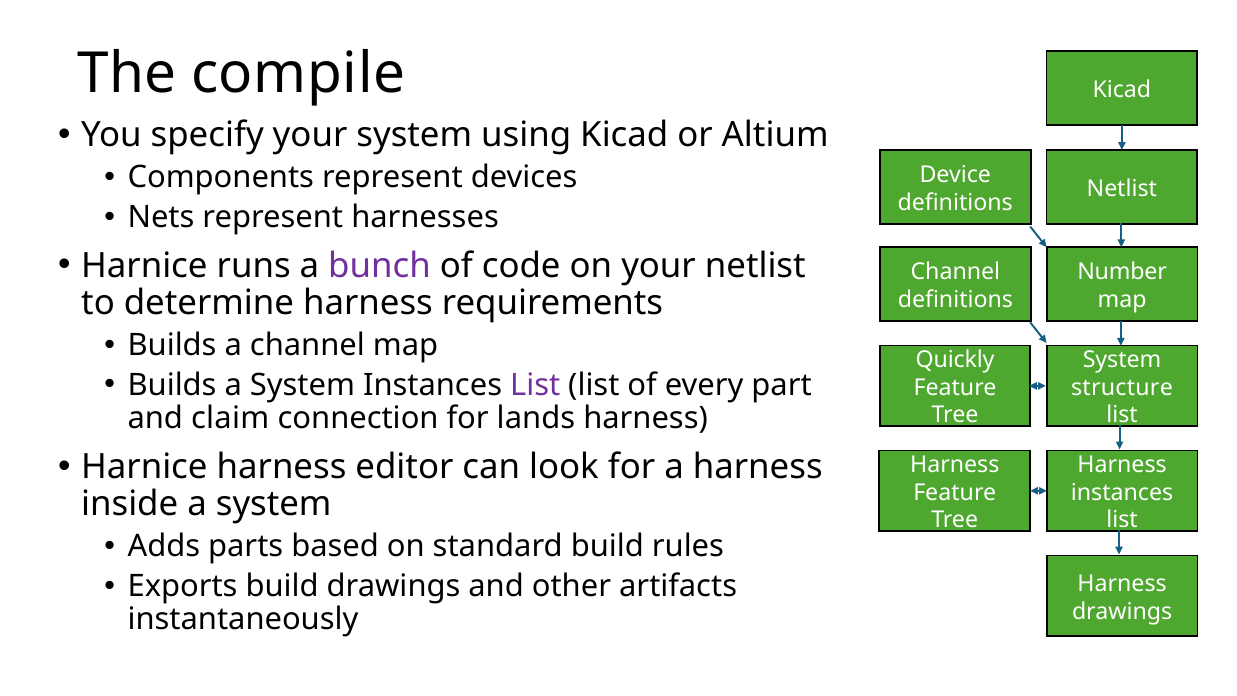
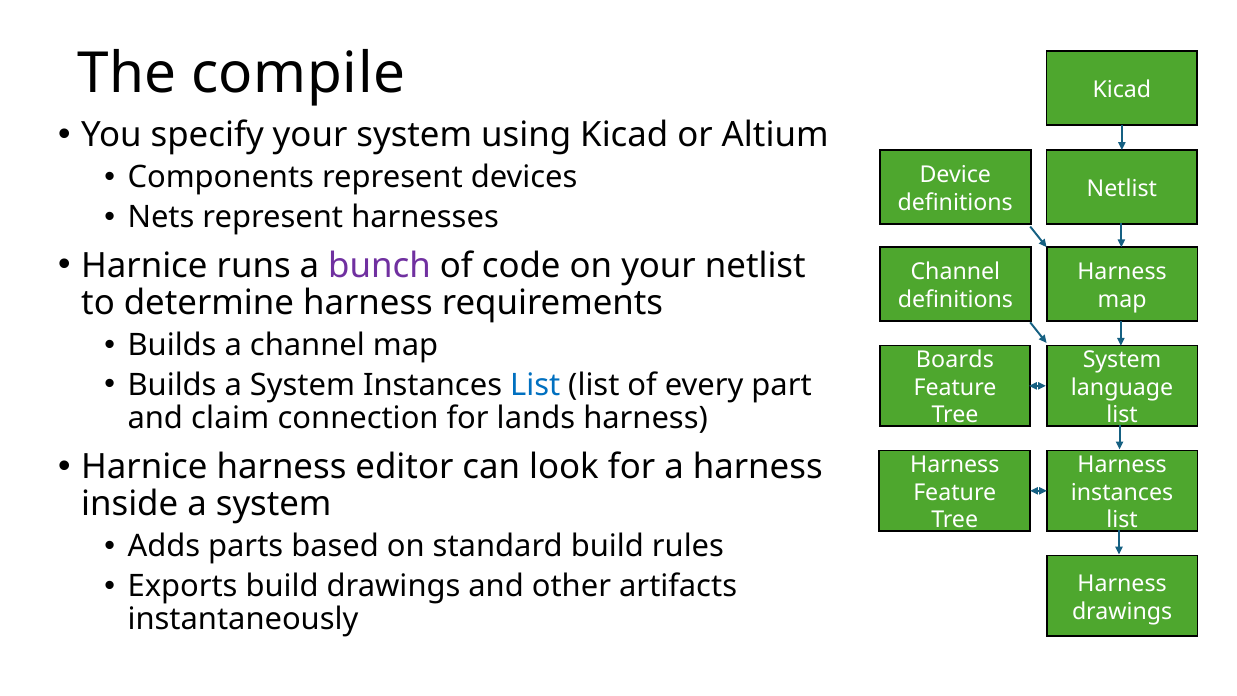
Number at (1122, 272): Number -> Harness
Quickly: Quickly -> Boards
List at (535, 385) colour: purple -> blue
structure: structure -> language
